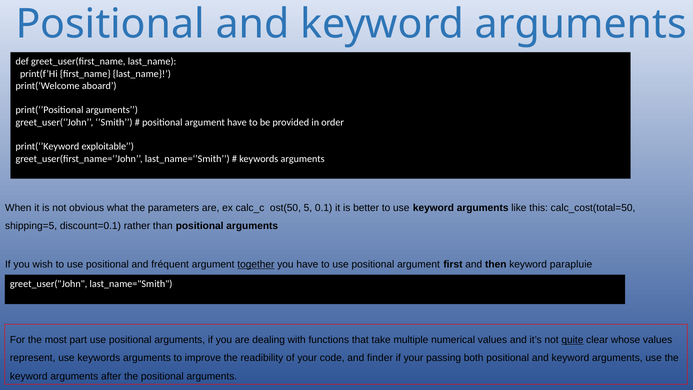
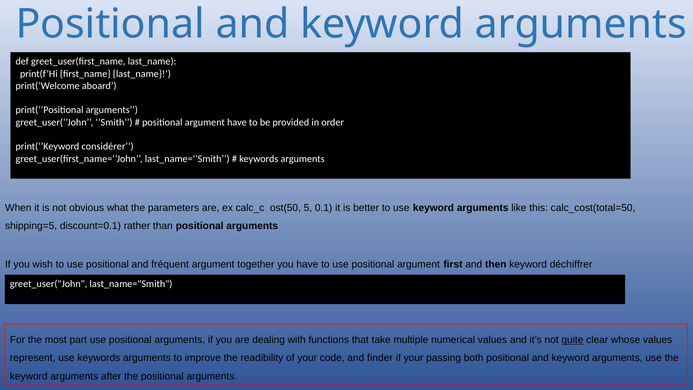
exploitable: exploitable -> considérer
together underline: present -> none
parapluie: parapluie -> déchiffrer
